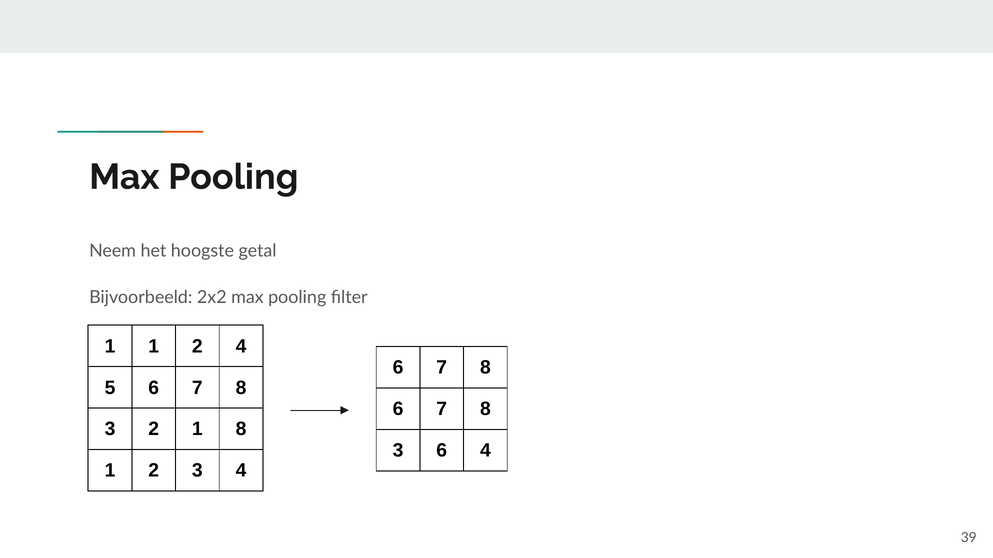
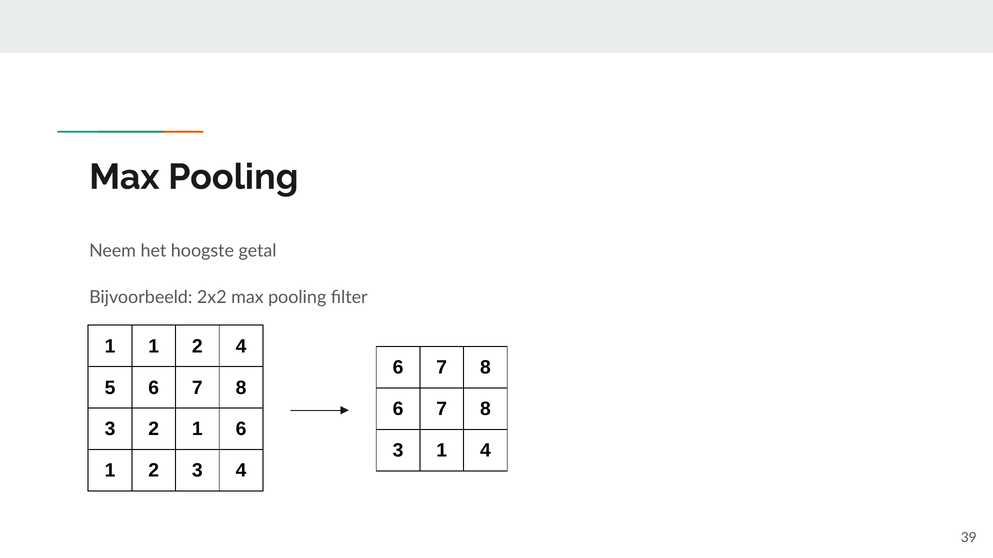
1 8: 8 -> 6
3 6: 6 -> 1
